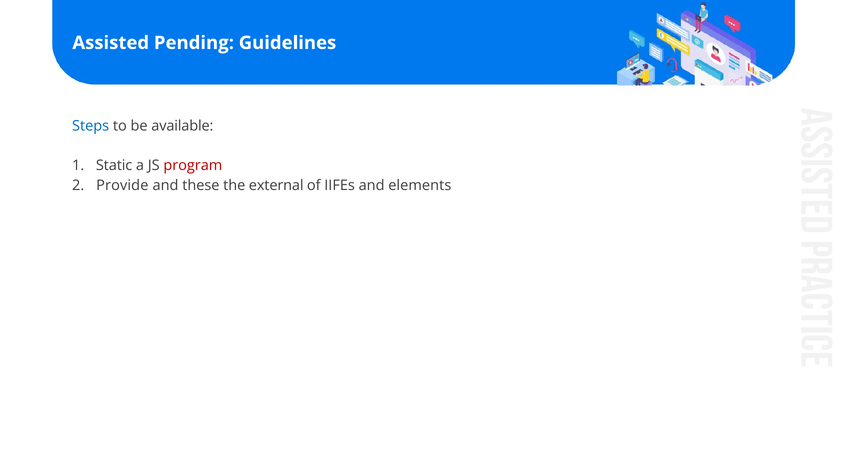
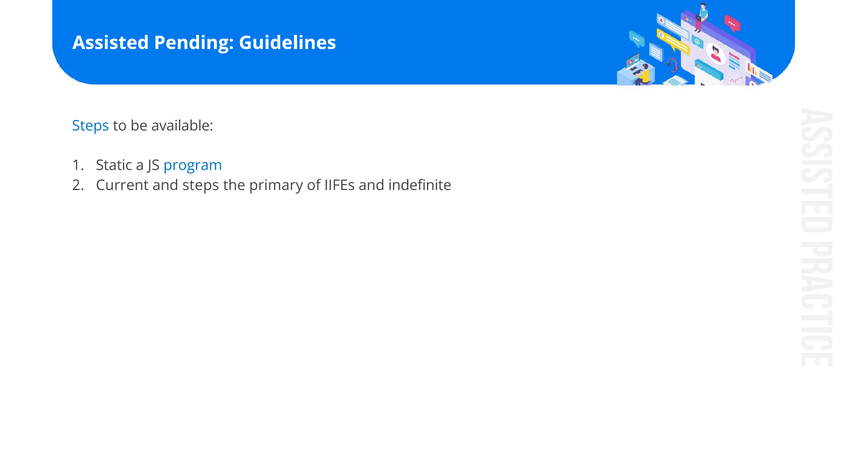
program colour: red -> blue
Provide: Provide -> Current
and these: these -> steps
external: external -> primary
elements: elements -> indefinite
